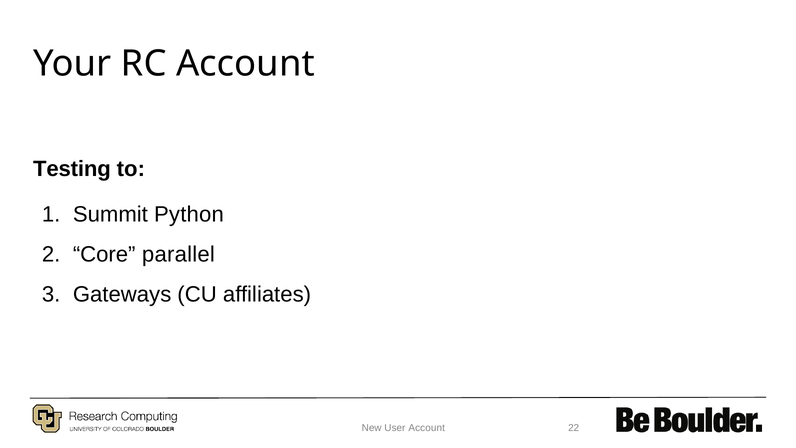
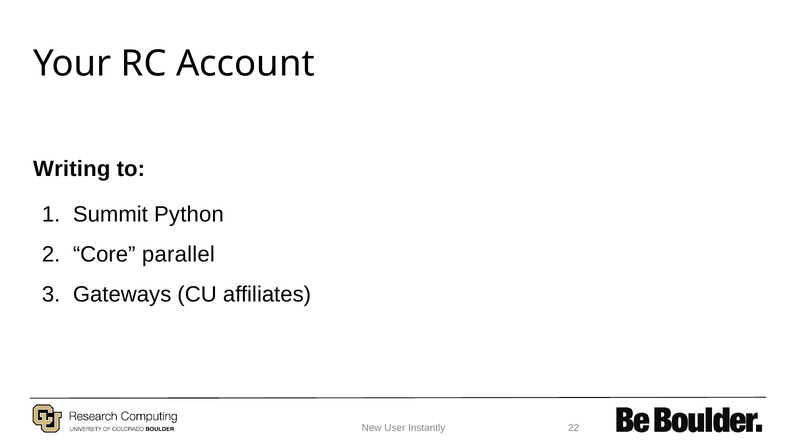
Testing: Testing -> Writing
User Account: Account -> Instantly
